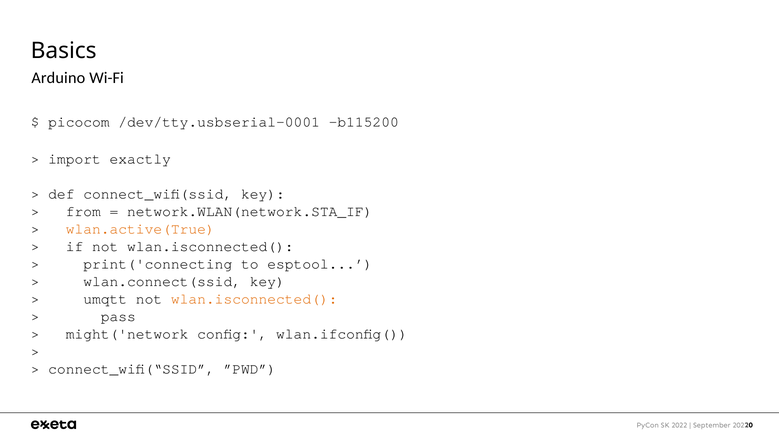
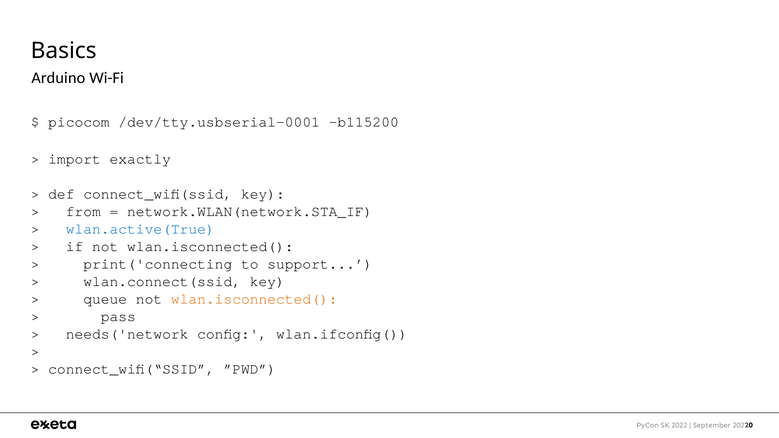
wlan.active(True colour: orange -> blue
esptool: esptool -> support
umqtt: umqtt -> queue
might('network: might('network -> needs('network
